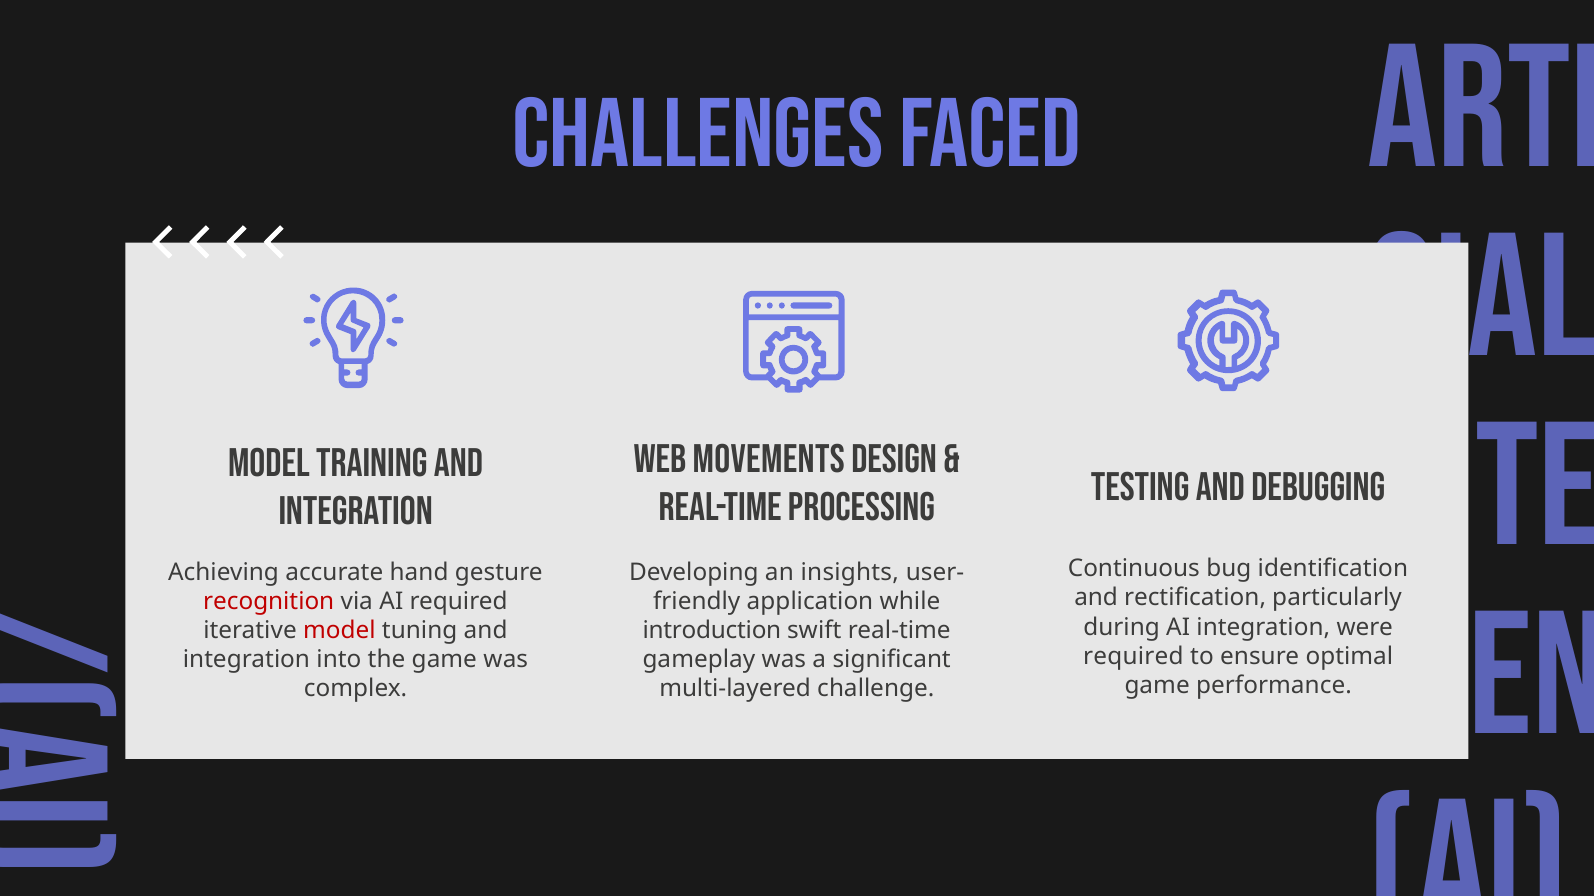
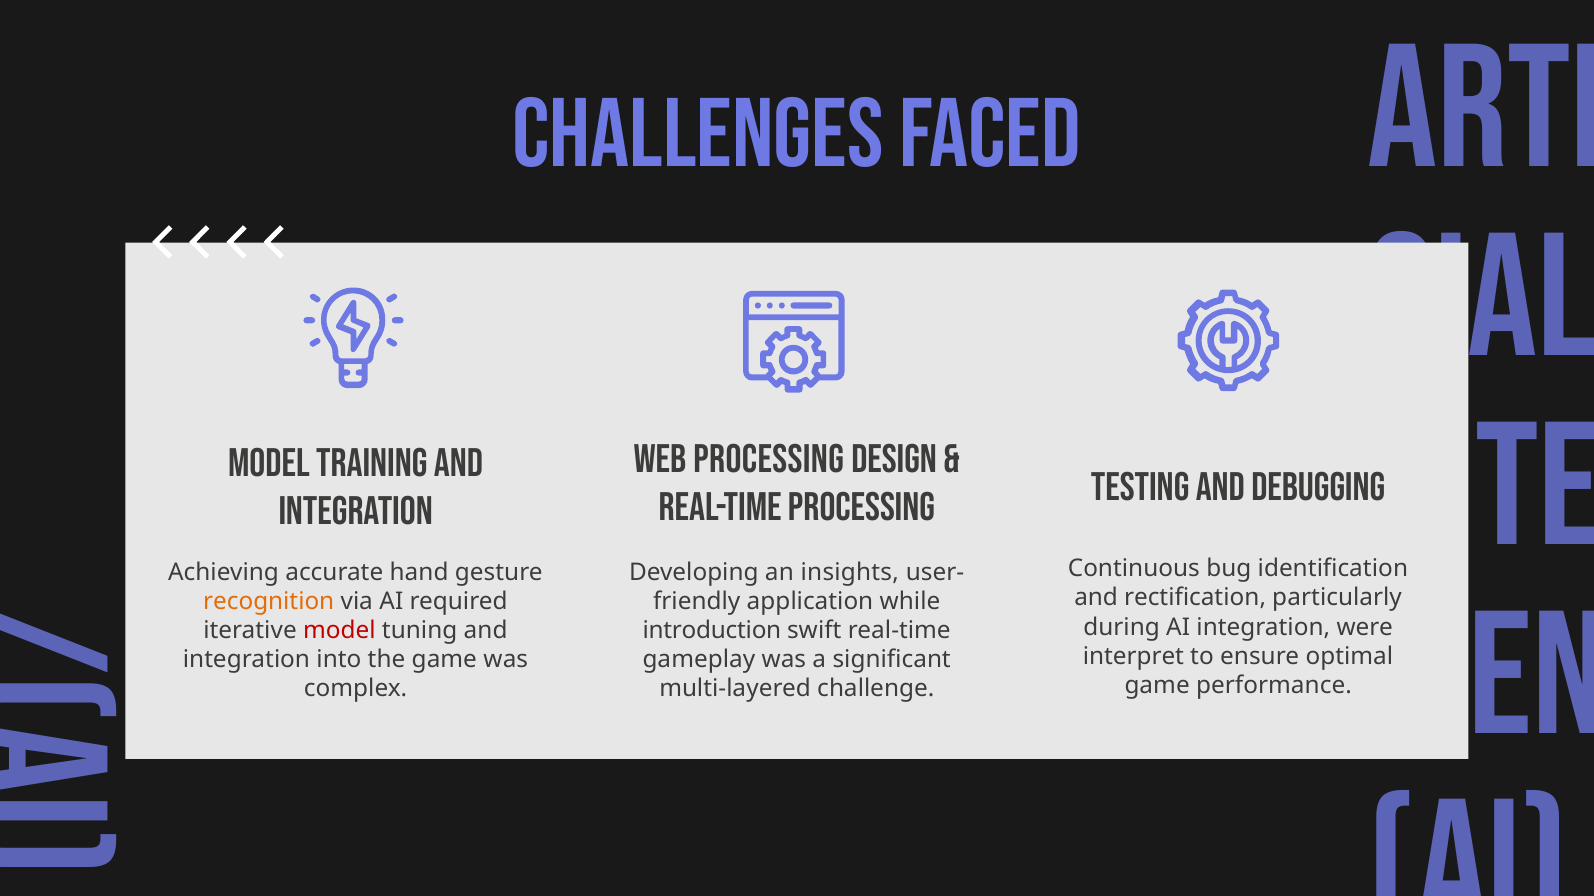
Web Movements: Movements -> Processing
recognition colour: red -> orange
required at (1133, 657): required -> interpret
